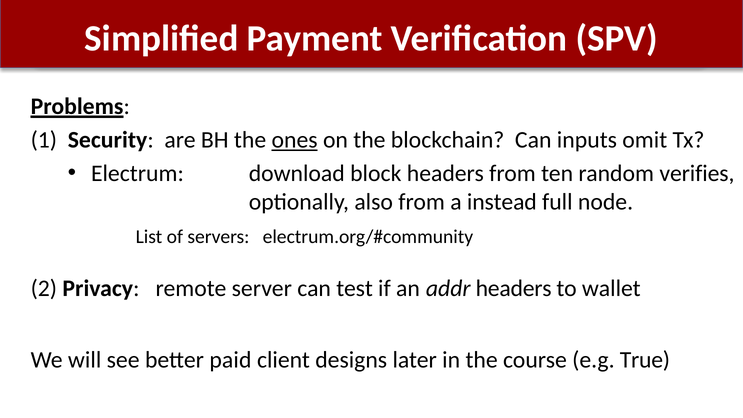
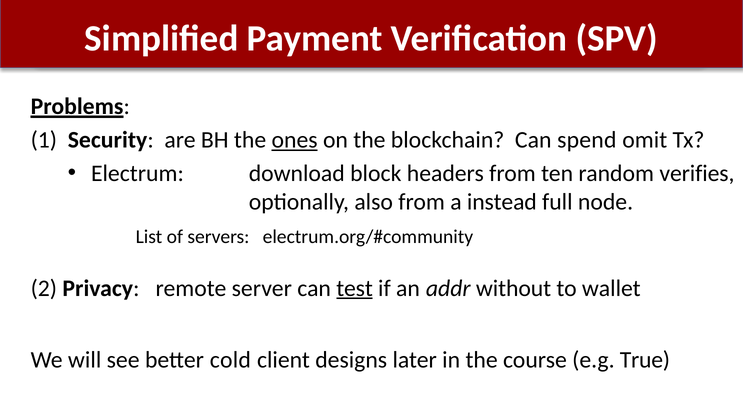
inputs: inputs -> spend
test underline: none -> present
addr headers: headers -> without
paid: paid -> cold
